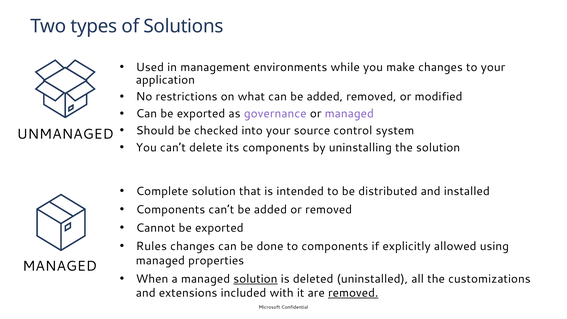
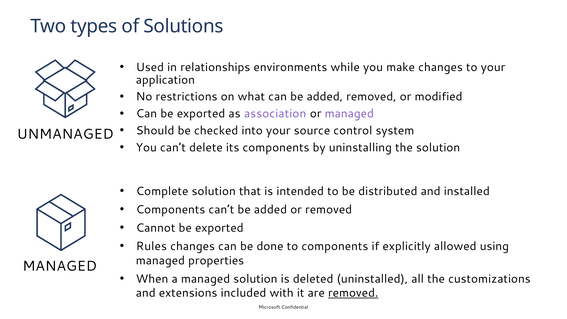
management: management -> relationships
governance: governance -> association
solution at (255, 279) underline: present -> none
